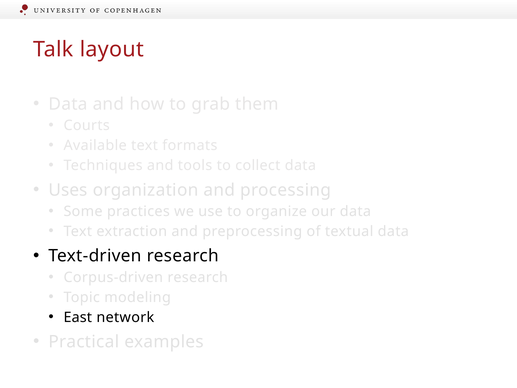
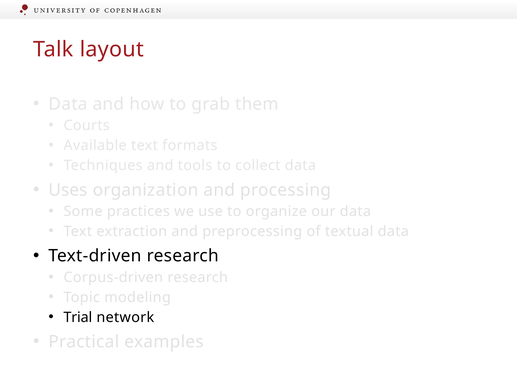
East: East -> Trial
